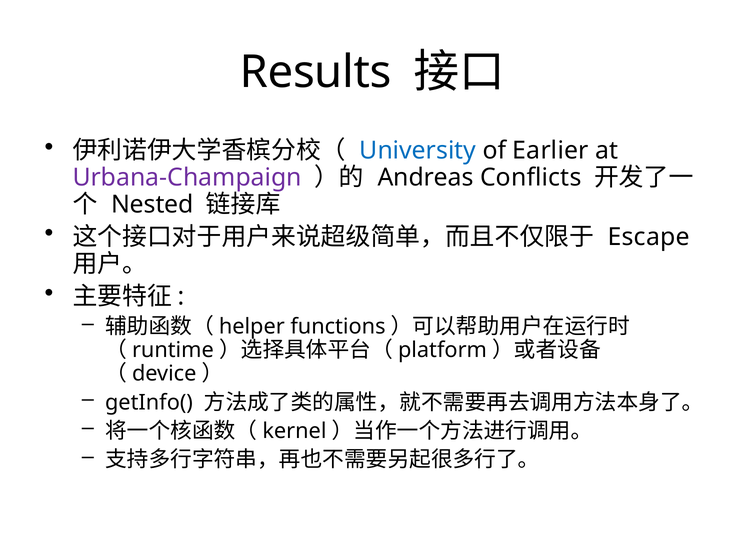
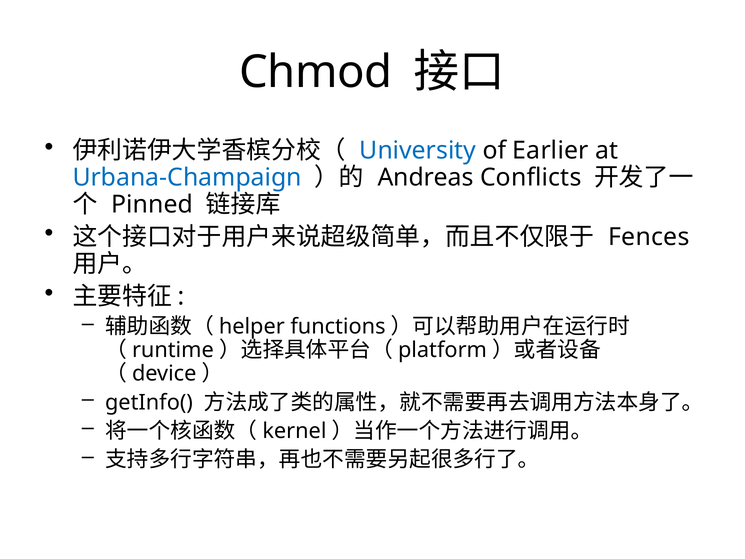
Results: Results -> Chmod
Urbana-Champaign colour: purple -> blue
Nested: Nested -> Pinned
Escape: Escape -> Fences
